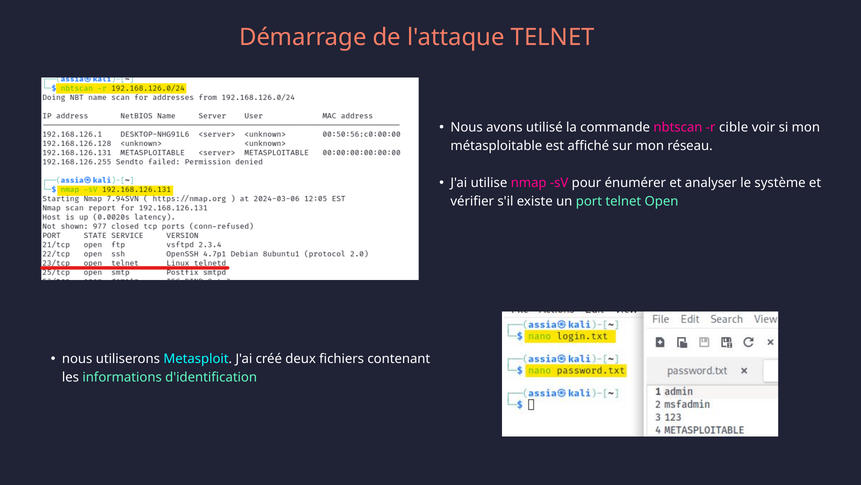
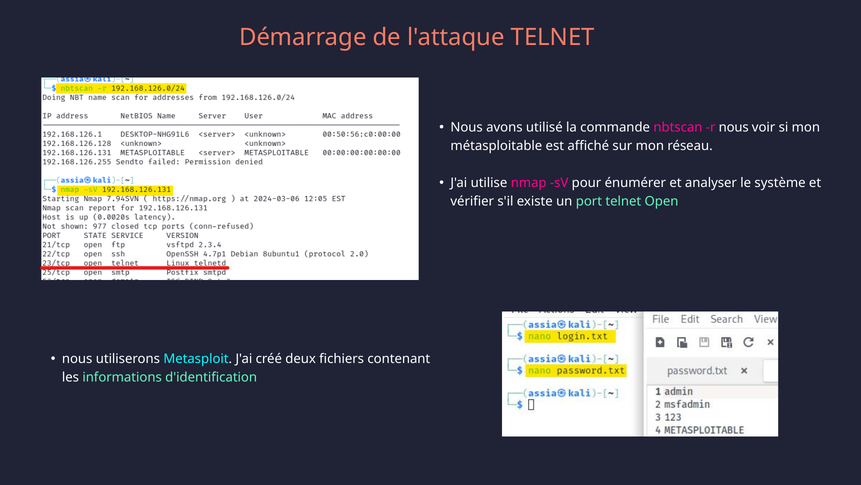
r cible: cible -> nous
